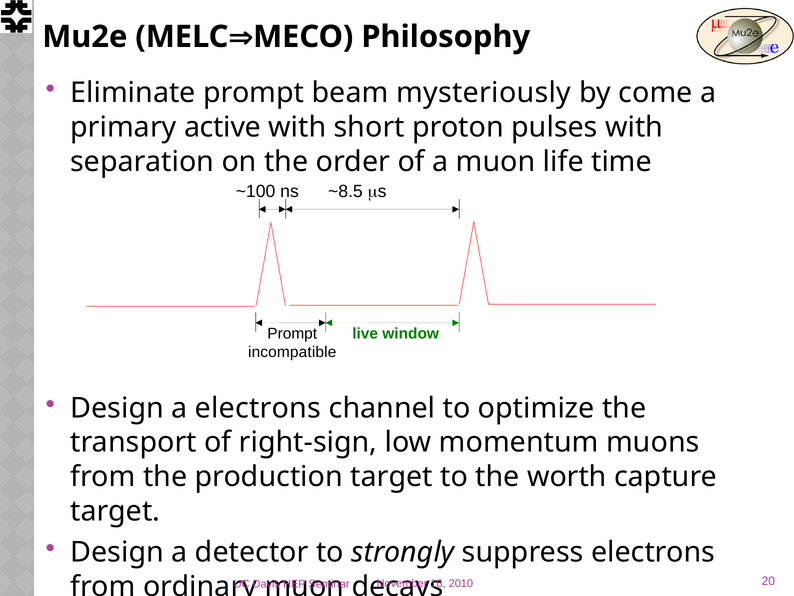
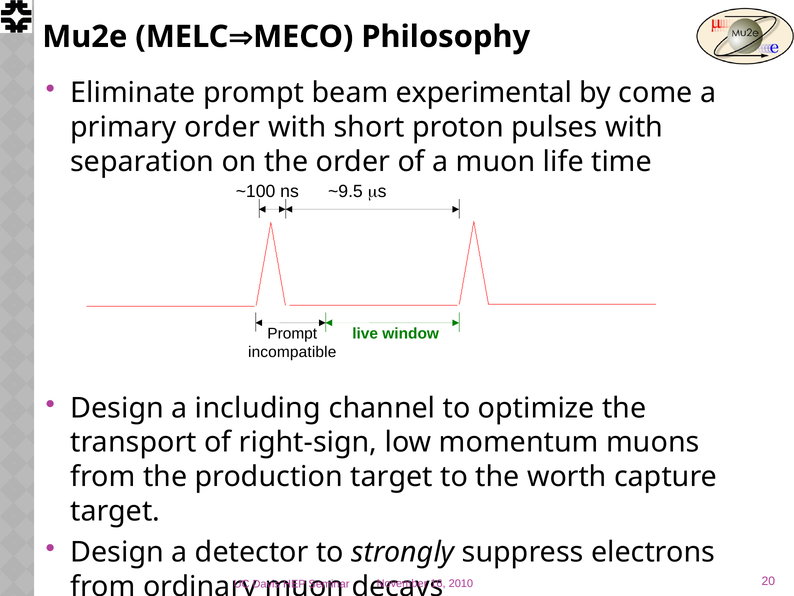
mysteriously: mysteriously -> experimental
primary active: active -> order
~8.5: ~8.5 -> ~9.5
a electrons: electrons -> including
